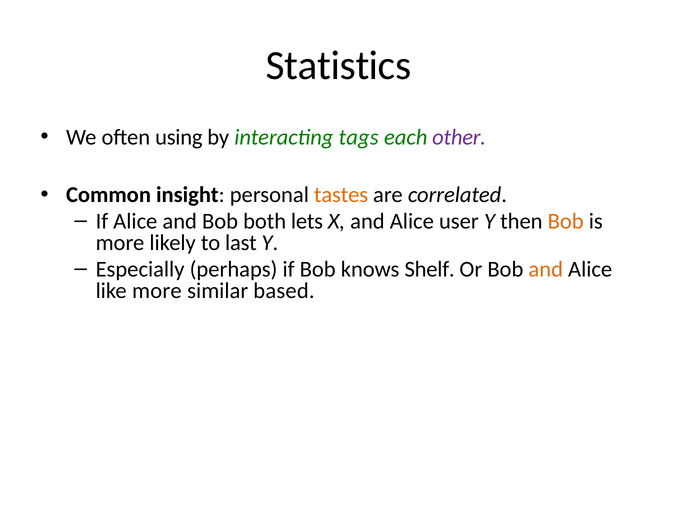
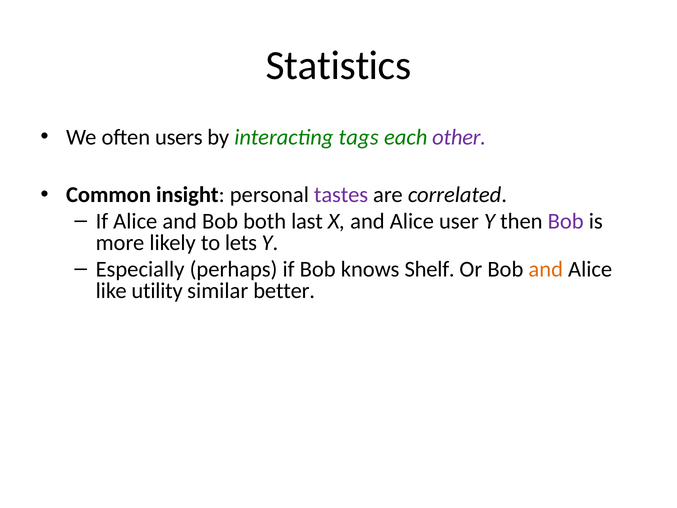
using: using -> users
tastes colour: orange -> purple
lets: lets -> last
Bob at (566, 221) colour: orange -> purple
last: last -> lets
like more: more -> utility
based: based -> better
